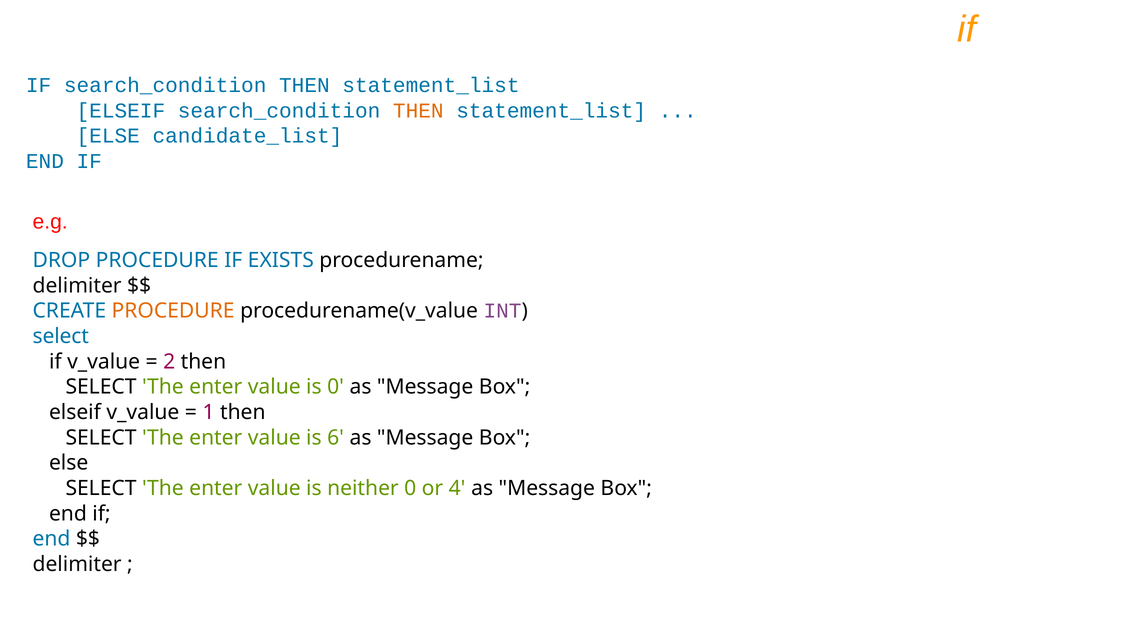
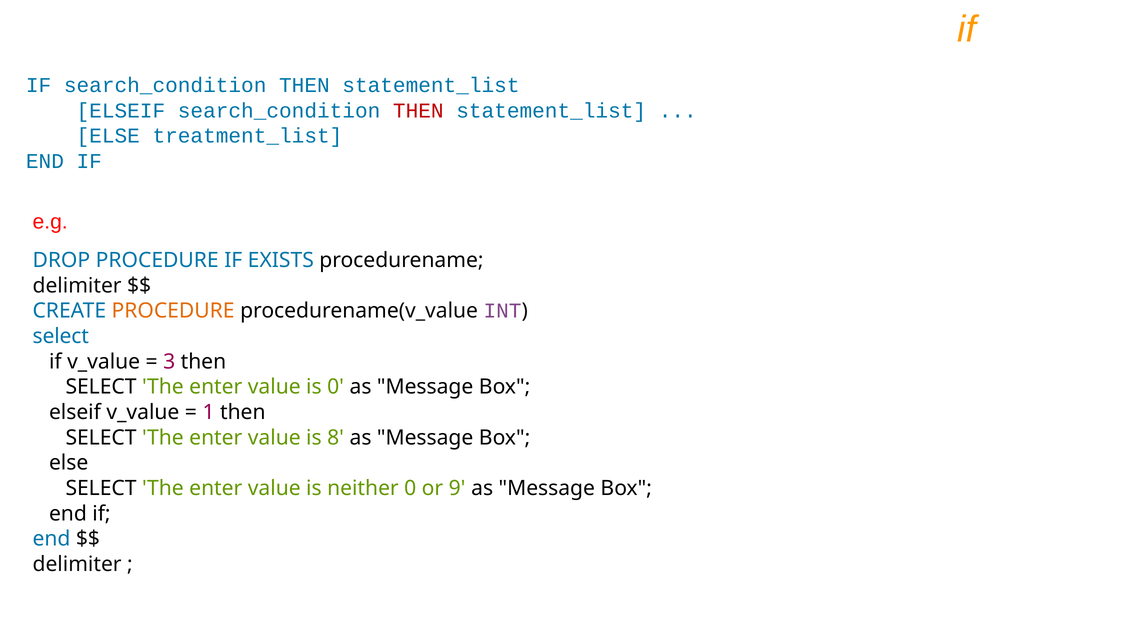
THEN at (418, 111) colour: orange -> red
candidate_list: candidate_list -> treatment_list
2: 2 -> 3
6: 6 -> 8
4: 4 -> 9
